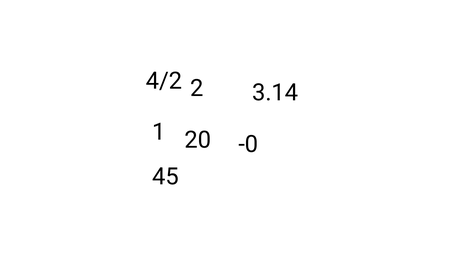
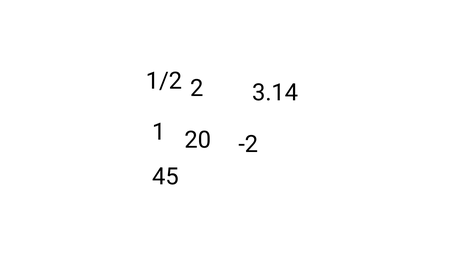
4/2: 4/2 -> 1/2
-0: -0 -> -2
